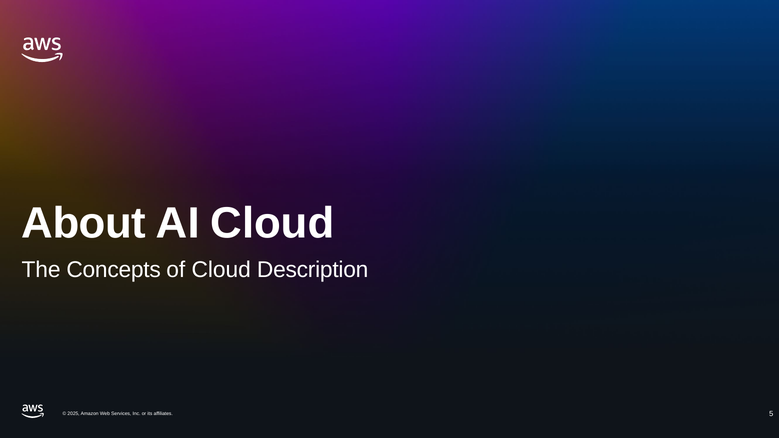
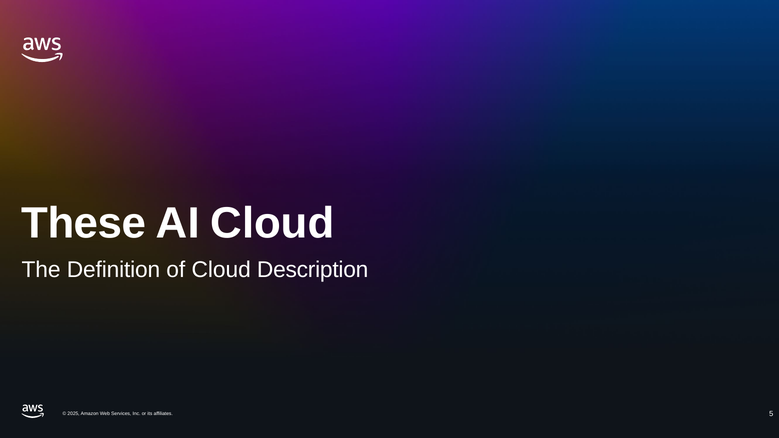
About: About -> These
Concepts: Concepts -> Definition
